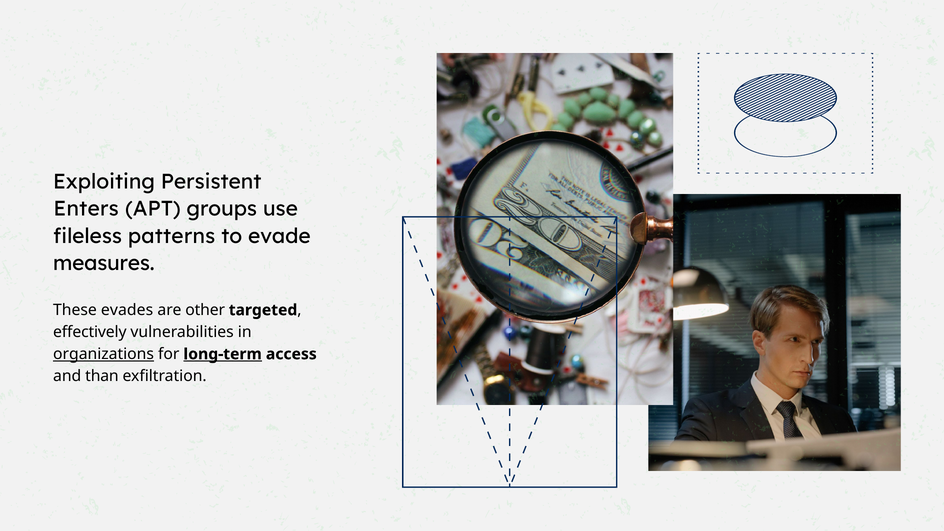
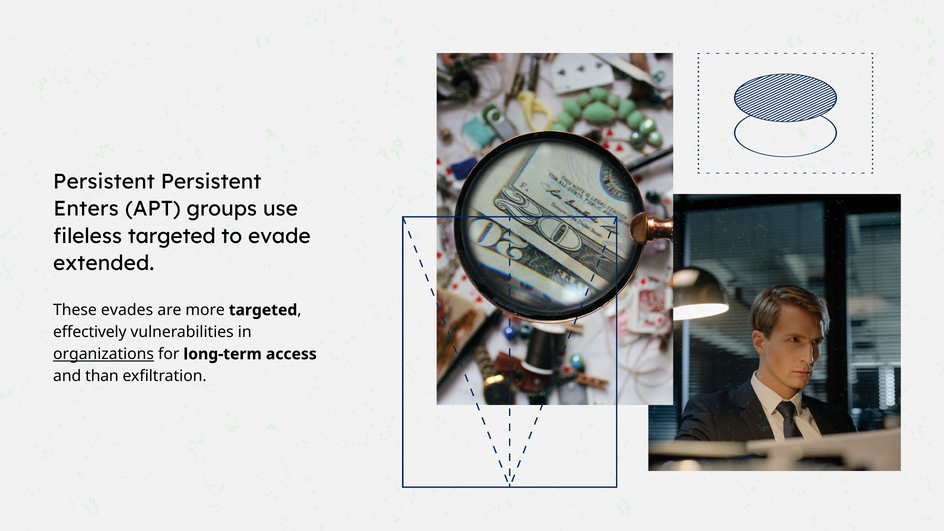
Exploiting at (104, 182): Exploiting -> Persistent
fileless patterns: patterns -> targeted
measures: measures -> extended
other: other -> more
long-term underline: present -> none
